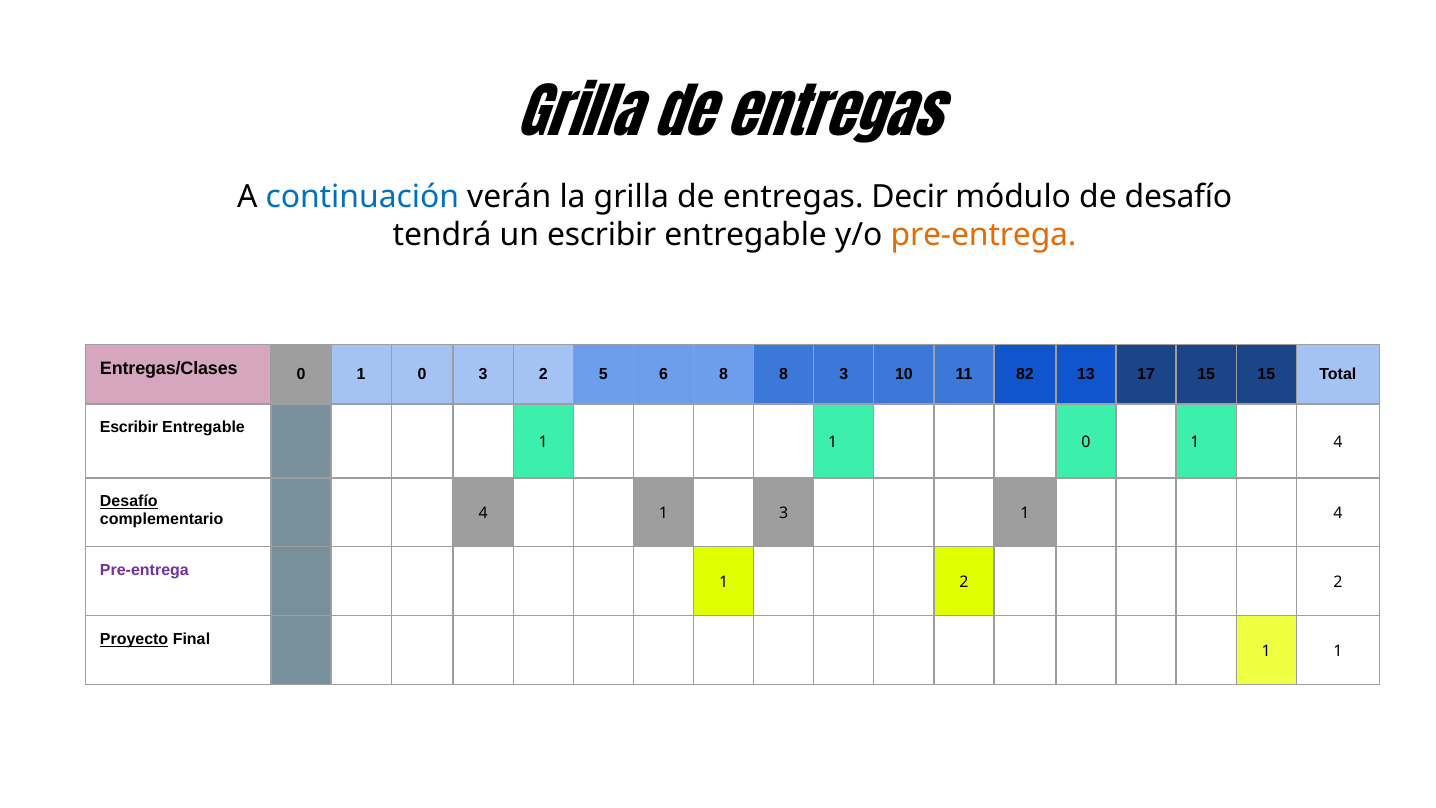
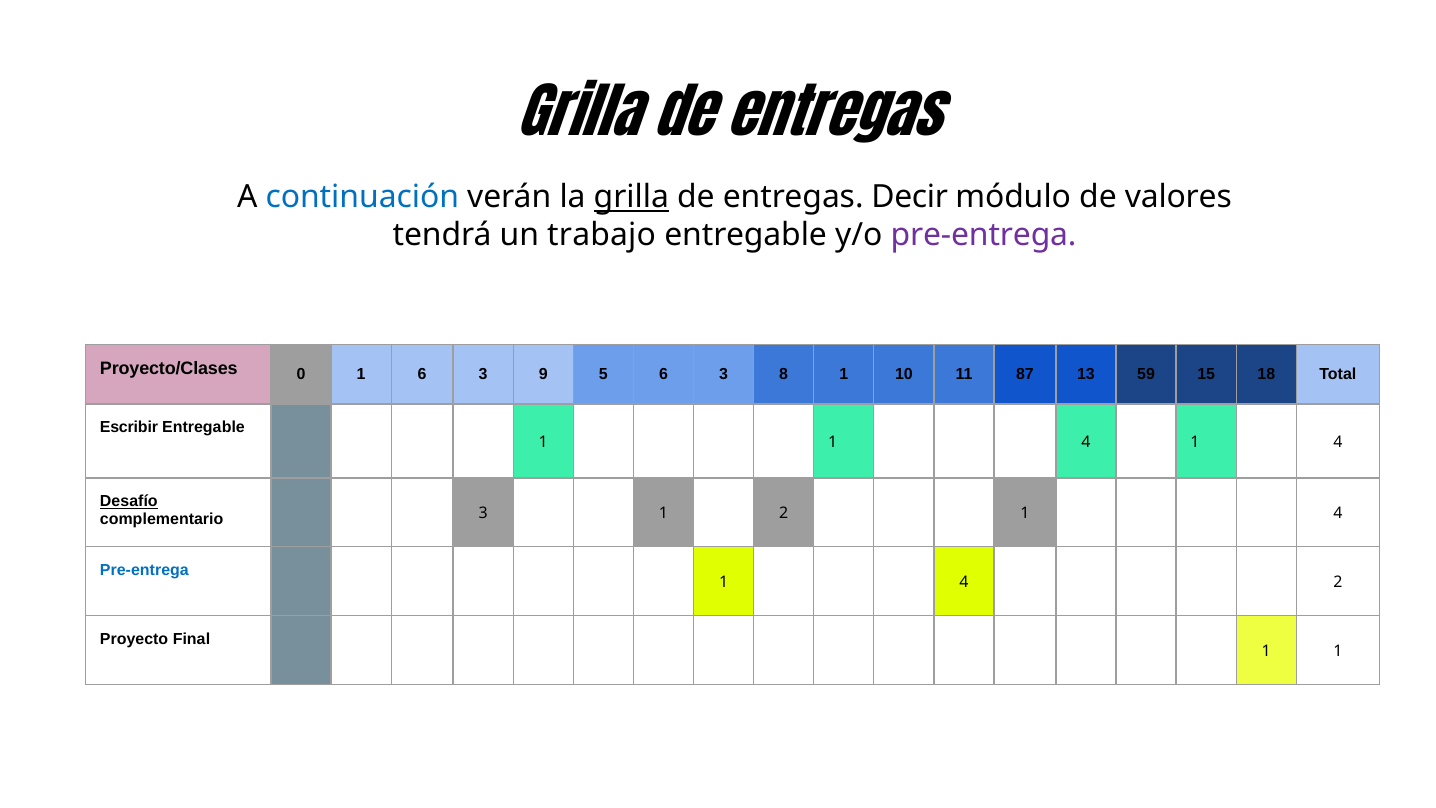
grilla at (631, 197) underline: none -> present
de desafío: desafío -> valores
un escribir: escribir -> trabajo
pre-entrega at (984, 235) colour: orange -> purple
Entregas/Clases: Entregas/Clases -> Proyecto/Clases
0 1 0: 0 -> 6
3 2: 2 -> 9
5 6 8: 8 -> 3
8 3: 3 -> 1
82: 82 -> 87
17: 17 -> 59
15 15: 15 -> 18
1 1 0: 0 -> 4
complementario 4: 4 -> 3
1 3: 3 -> 2
Pre-entrega at (144, 570) colour: purple -> blue
2 at (964, 582): 2 -> 4
Proyecto underline: present -> none
